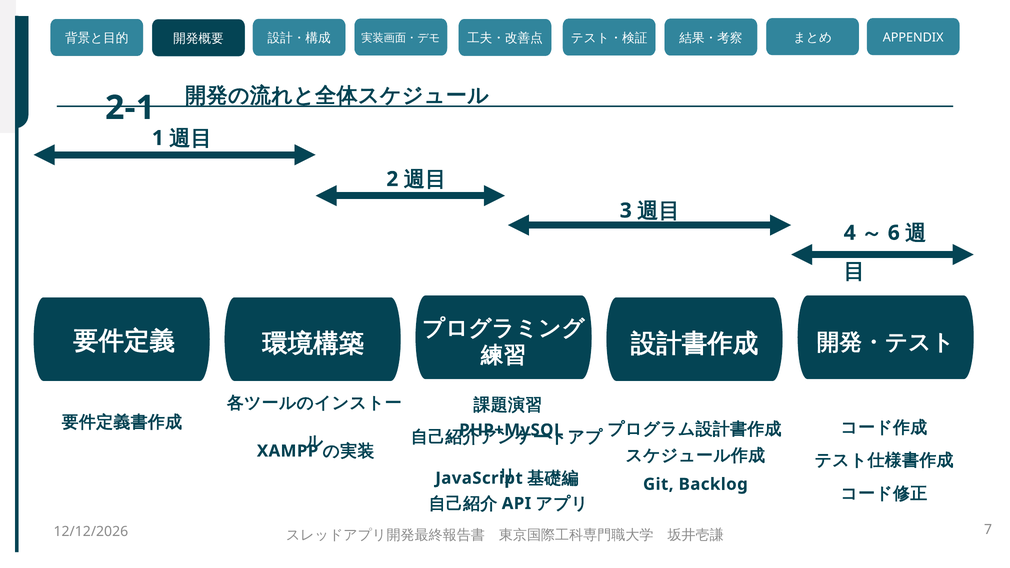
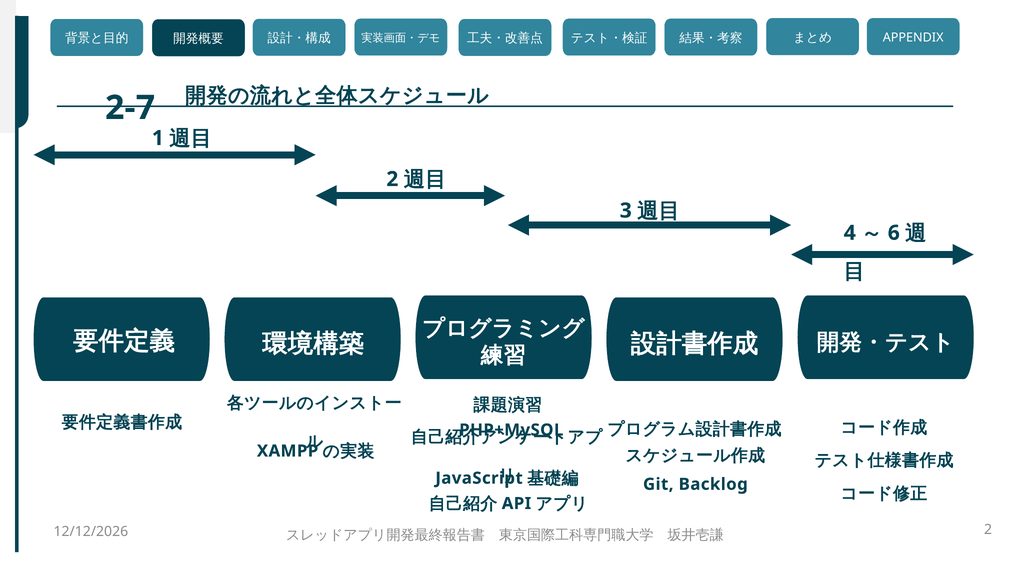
2-1: 2-1 -> 2-7
7 at (988, 530): 7 -> 2
